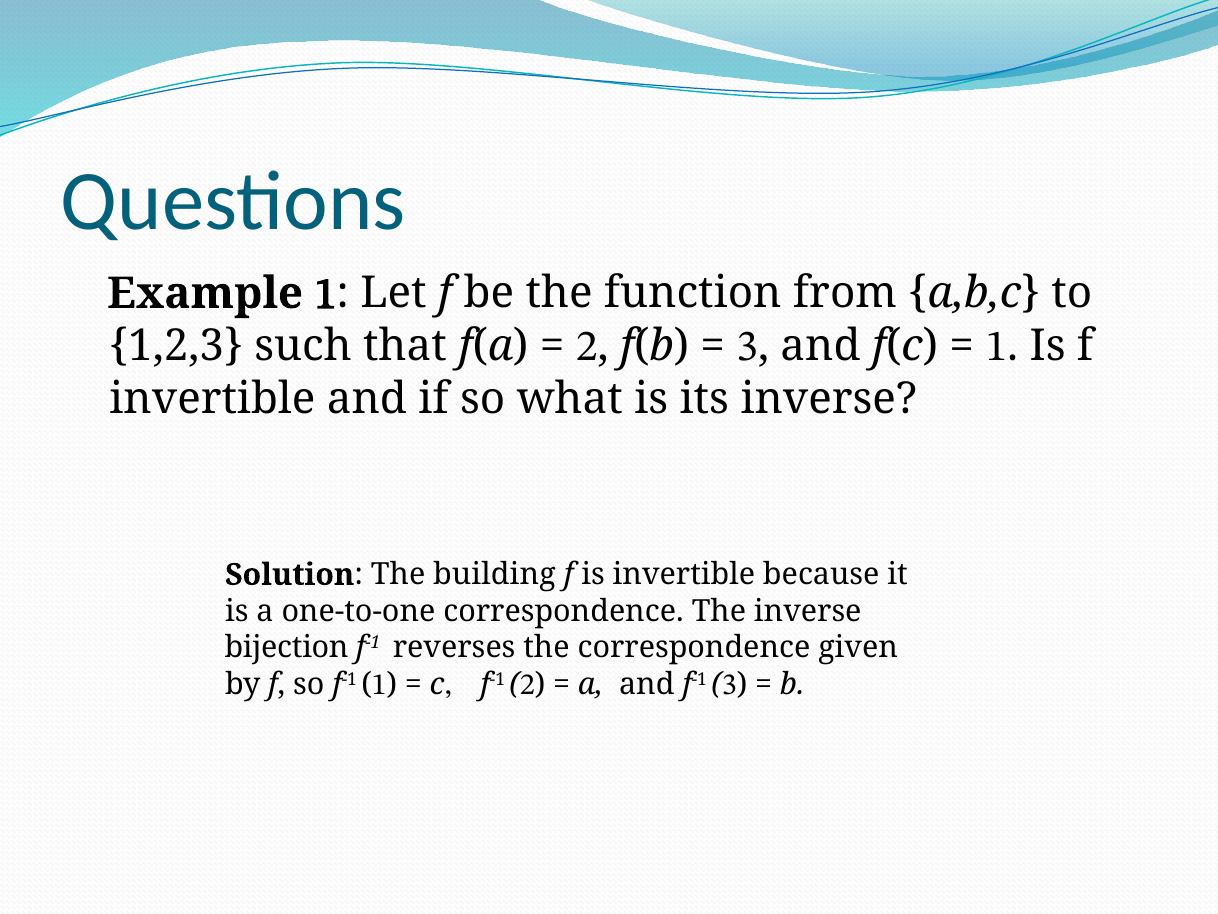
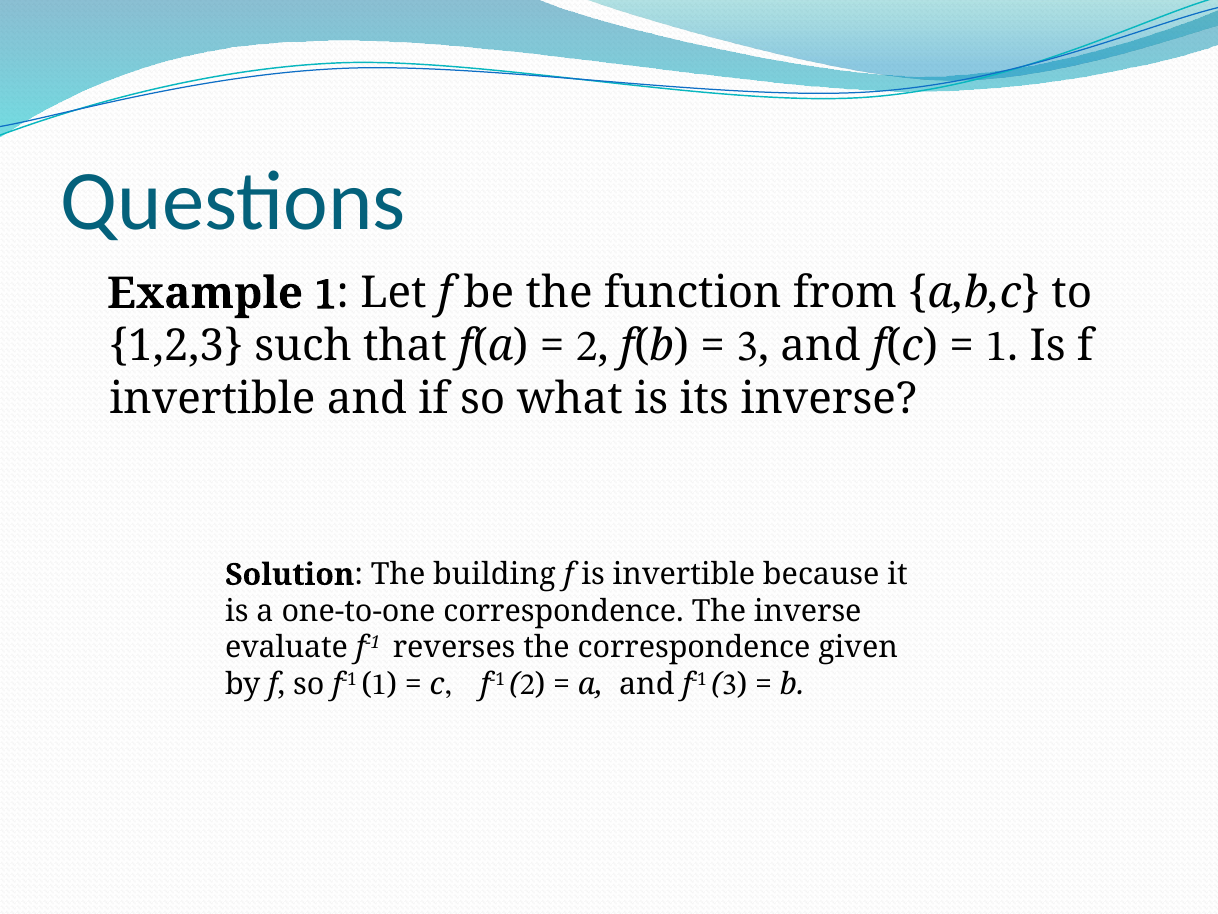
bijection: bijection -> evaluate
